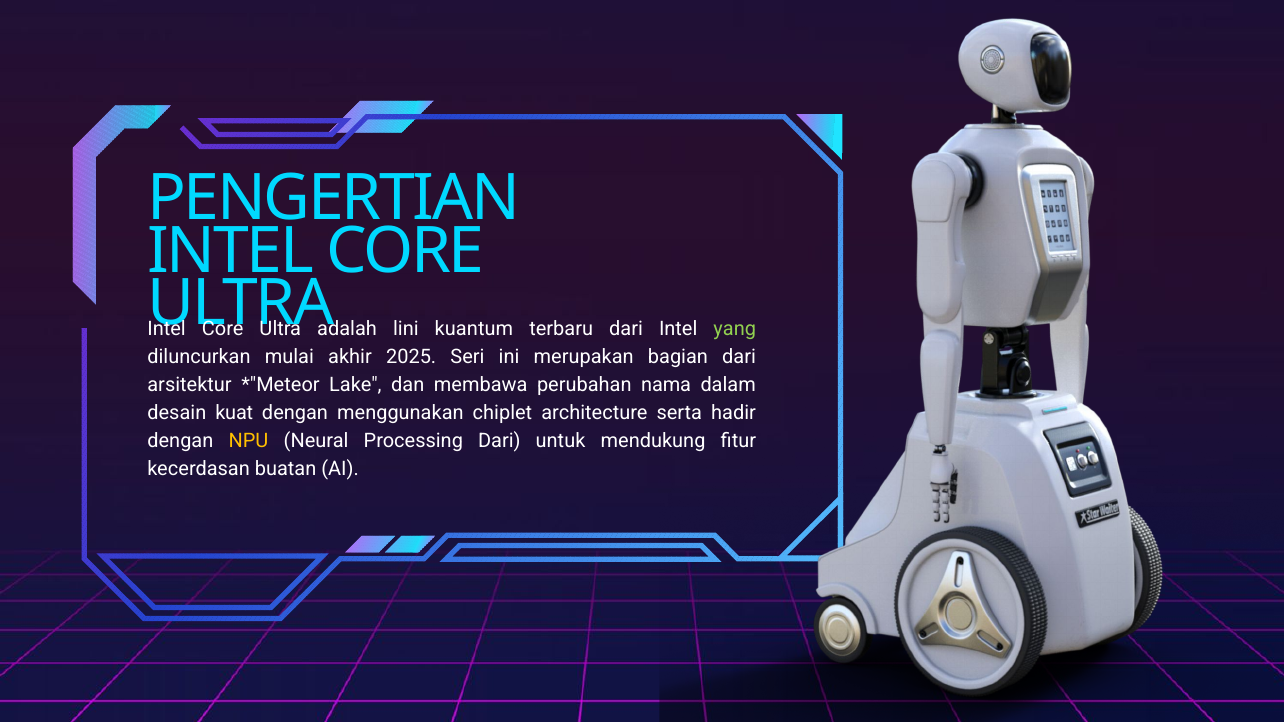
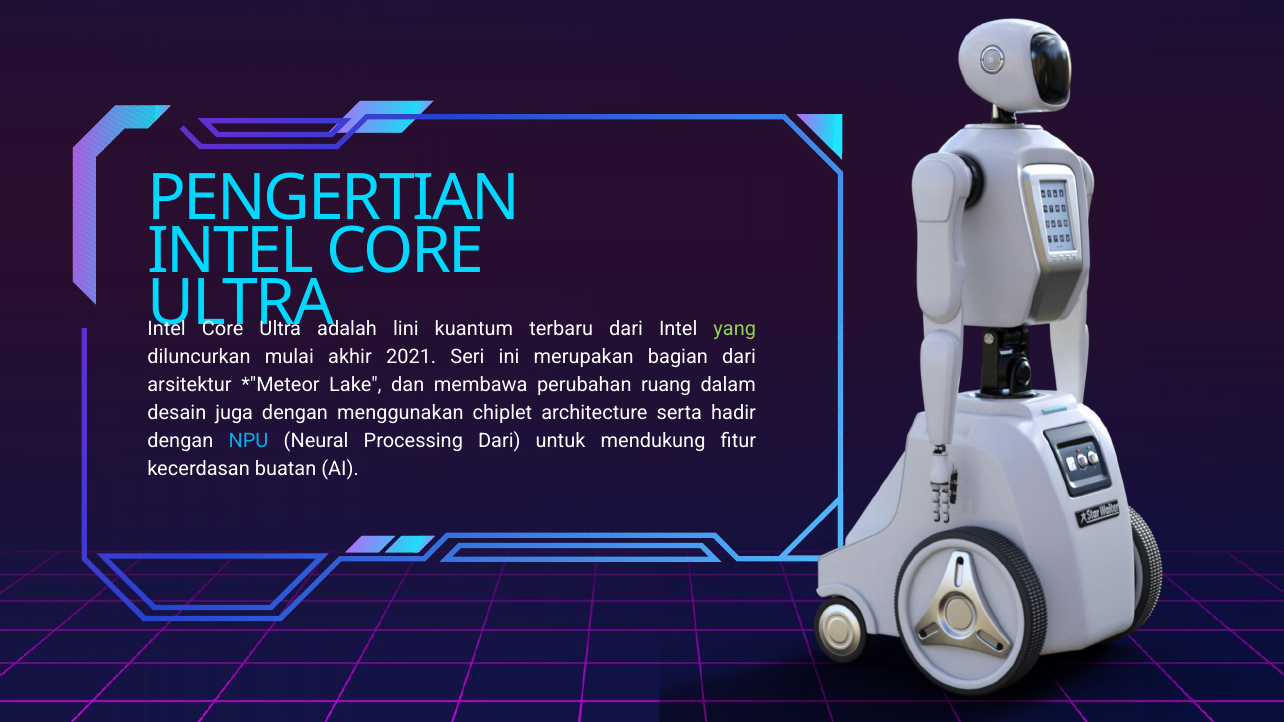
2025: 2025 -> 2021
nama: nama -> ruang
kuat: kuat -> juga
NPU colour: yellow -> light blue
